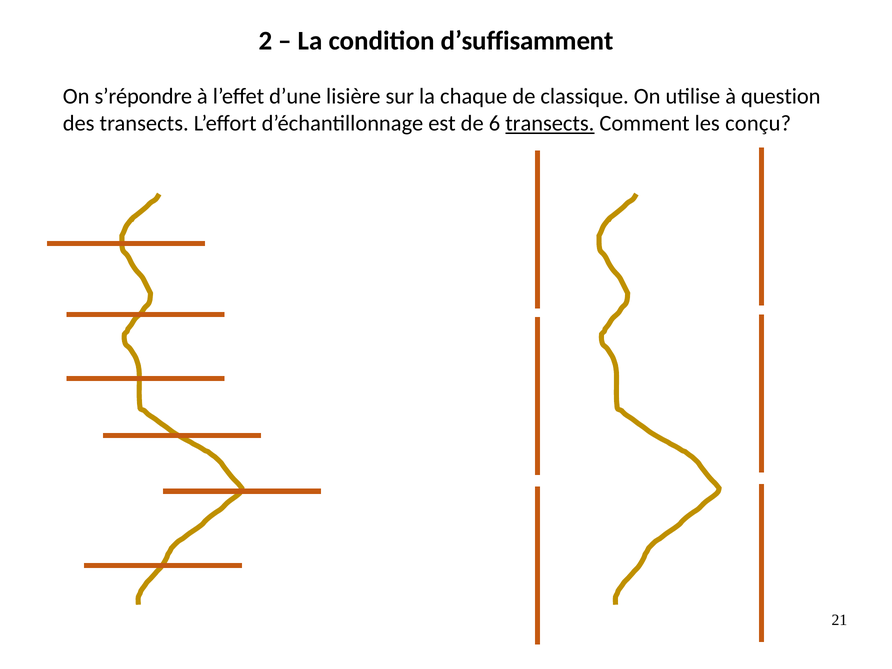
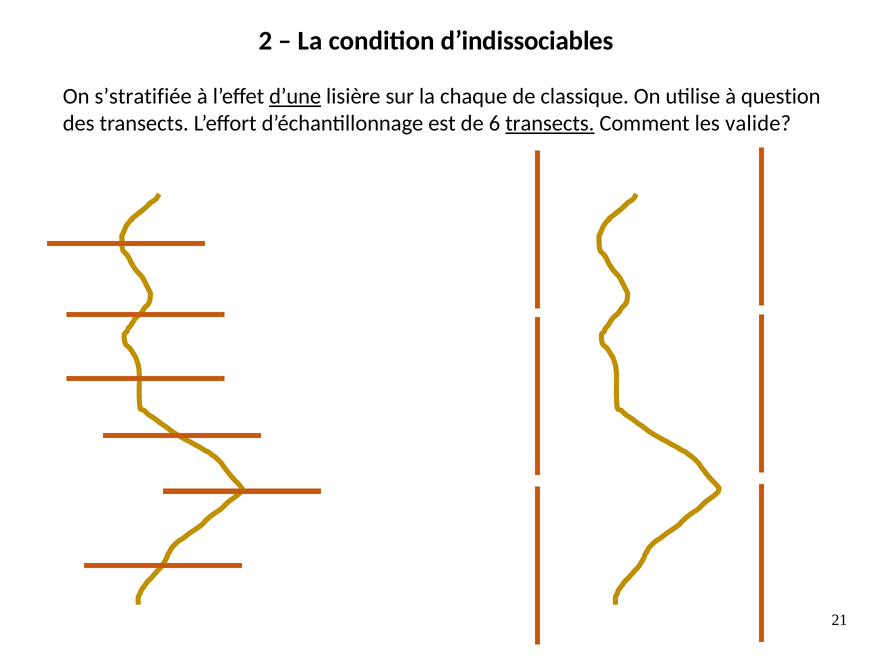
d’suffisamment: d’suffisamment -> d’indissociables
s’répondre: s’répondre -> s’stratifiée
d’une underline: none -> present
conçu: conçu -> valide
